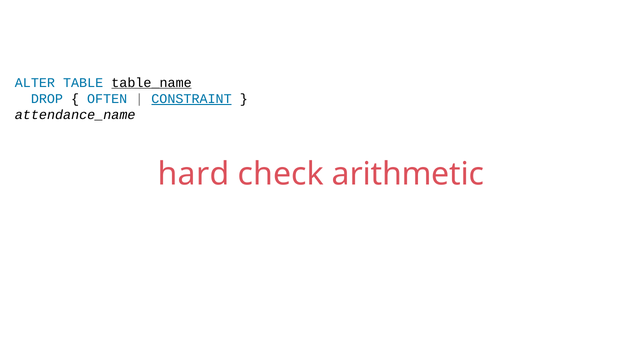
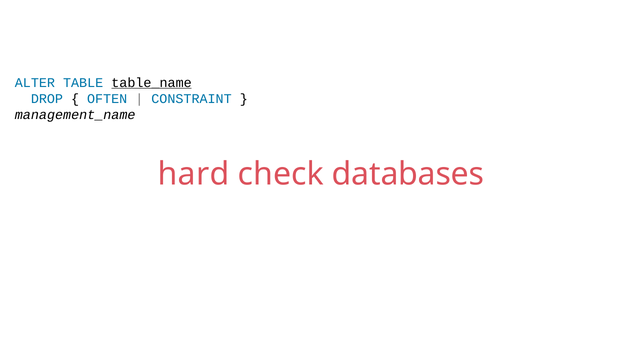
CONSTRAINT underline: present -> none
attendance_name: attendance_name -> management_name
arithmetic: arithmetic -> databases
